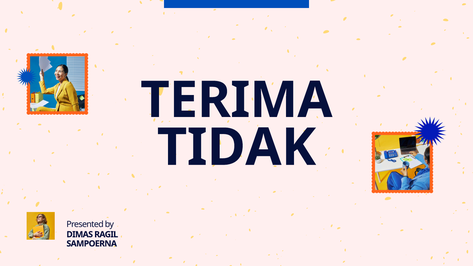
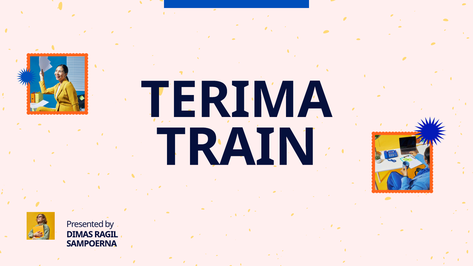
TIDAK: TIDAK -> TRAIN
